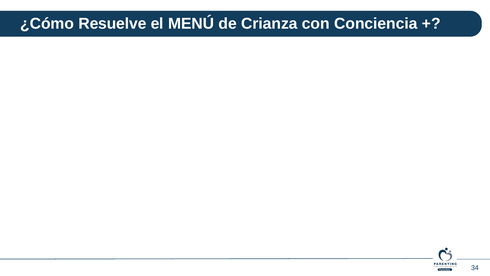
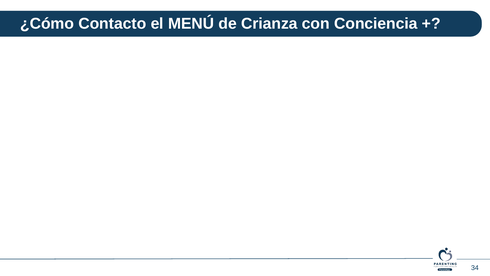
Resuelve: Resuelve -> Contacto
